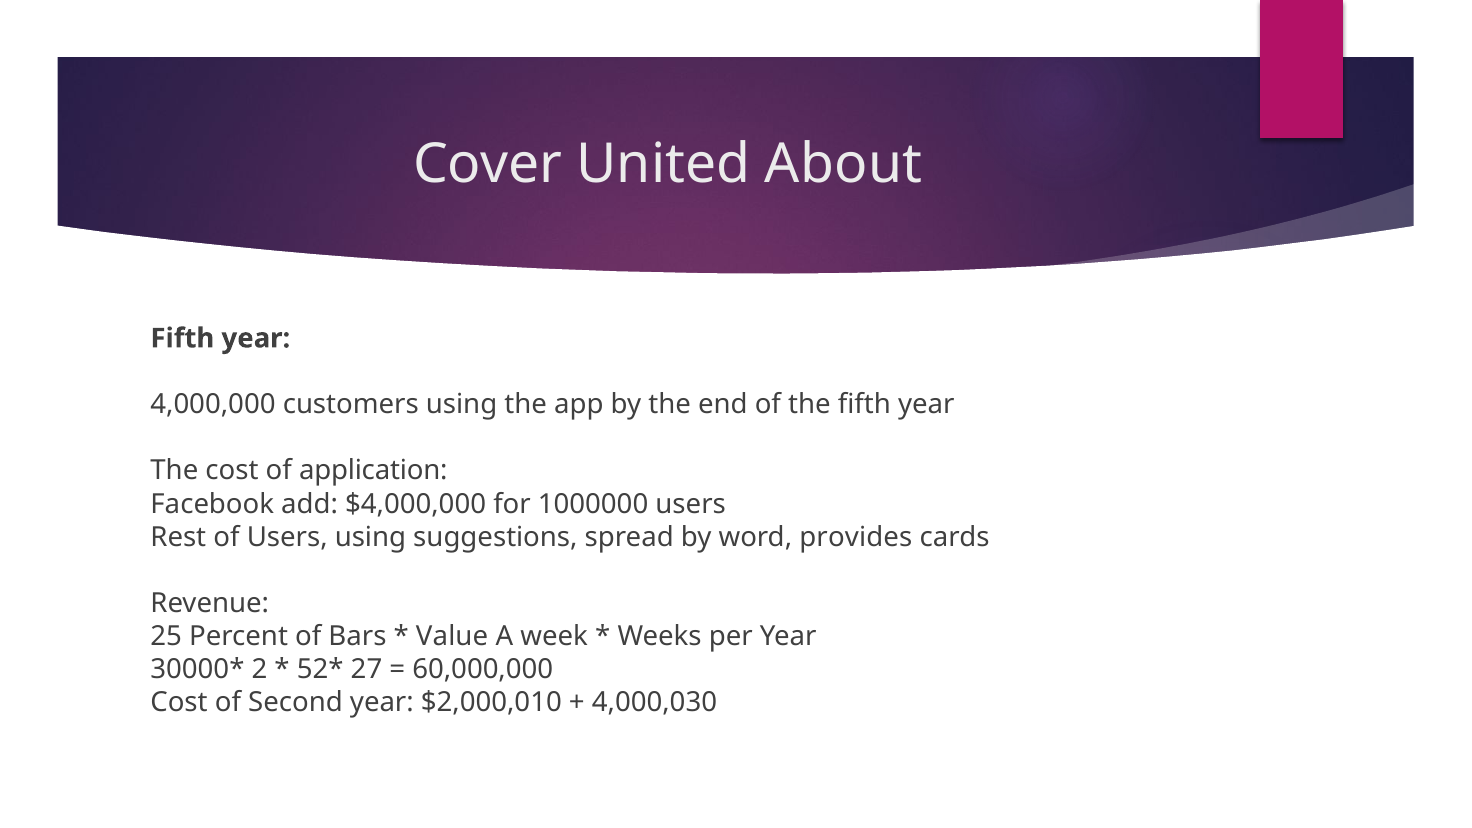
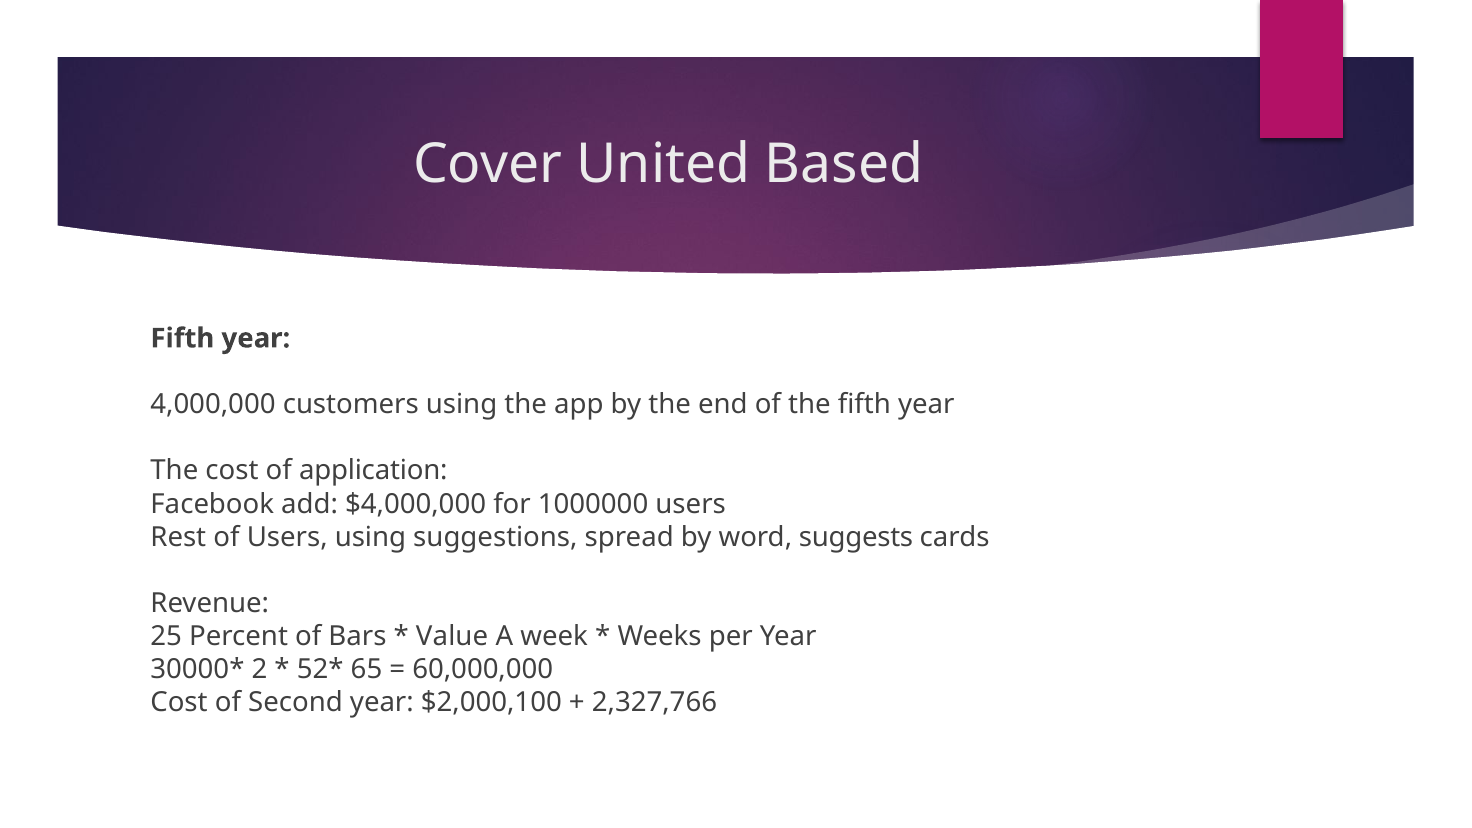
About: About -> Based
provides: provides -> suggests
27: 27 -> 65
$2,000,010: $2,000,010 -> $2,000,100
4,000,030: 4,000,030 -> 2,327,766
